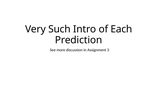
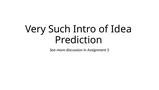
Each: Each -> Idea
